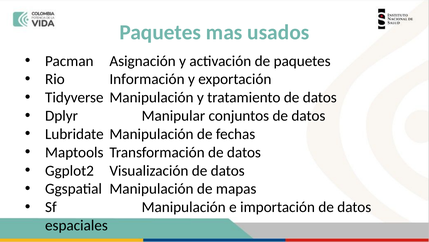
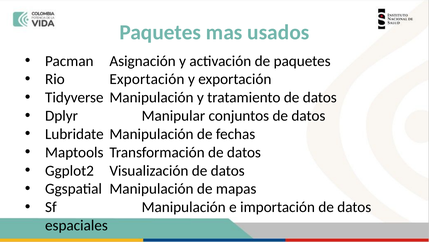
Rio Información: Información -> Exportación
